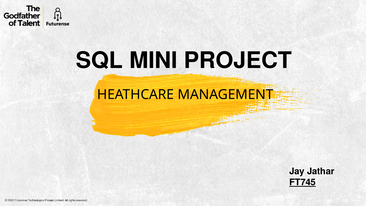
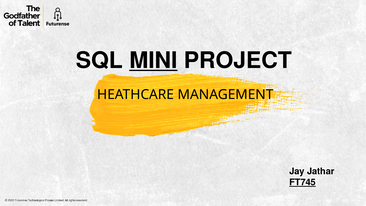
MINI underline: none -> present
